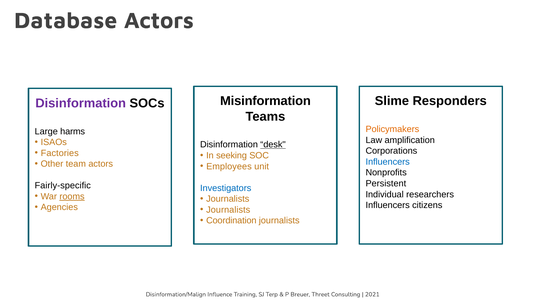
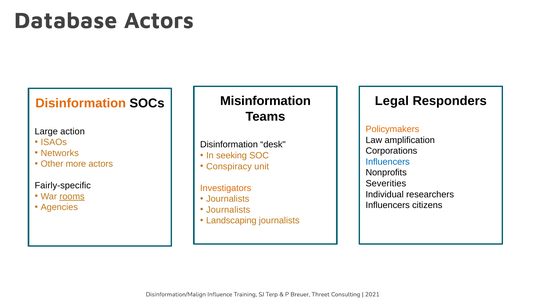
Slime: Slime -> Legal
Disinformation at (81, 103) colour: purple -> orange
harms: harms -> action
desk underline: present -> none
Factories: Factories -> Networks
team: team -> more
Employees: Employees -> Conspiracy
Persistent: Persistent -> Severities
Investigators colour: blue -> orange
Coordination: Coordination -> Landscaping
